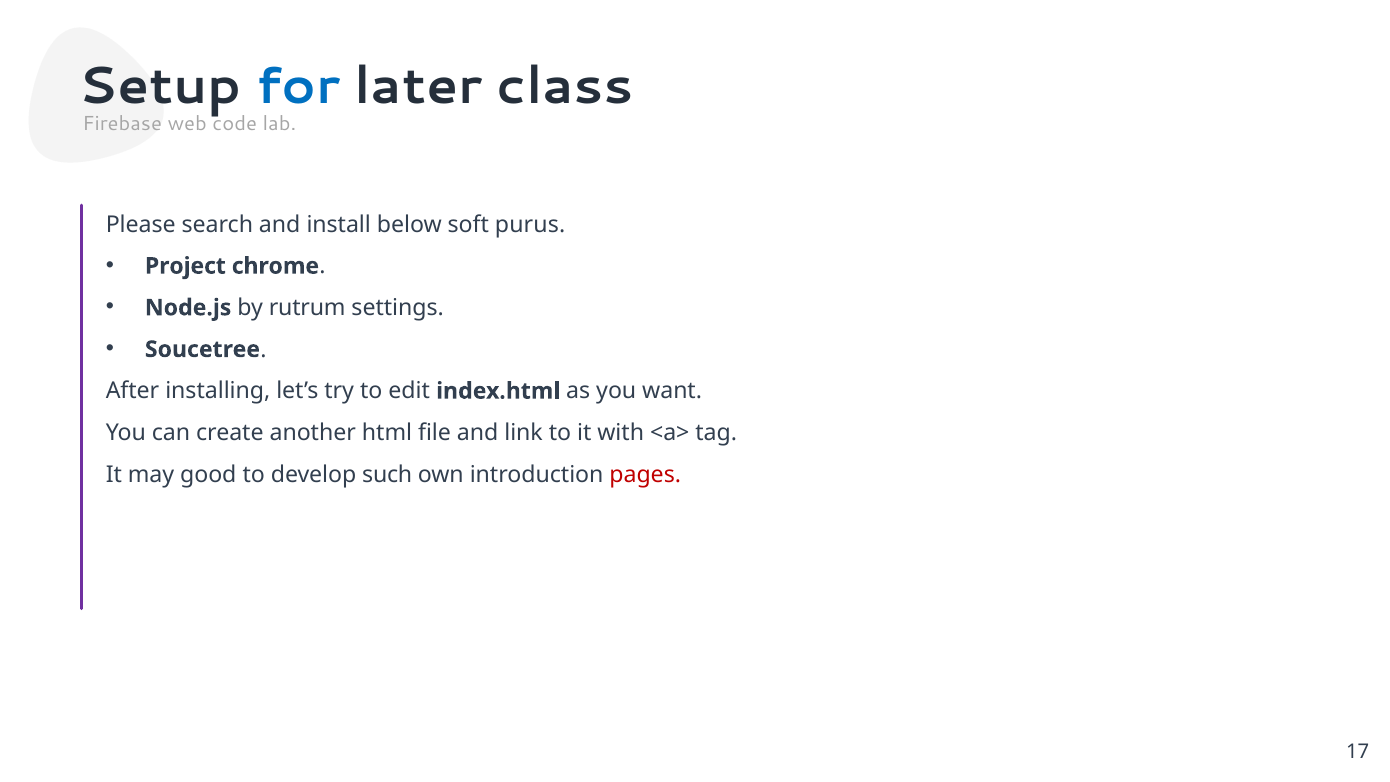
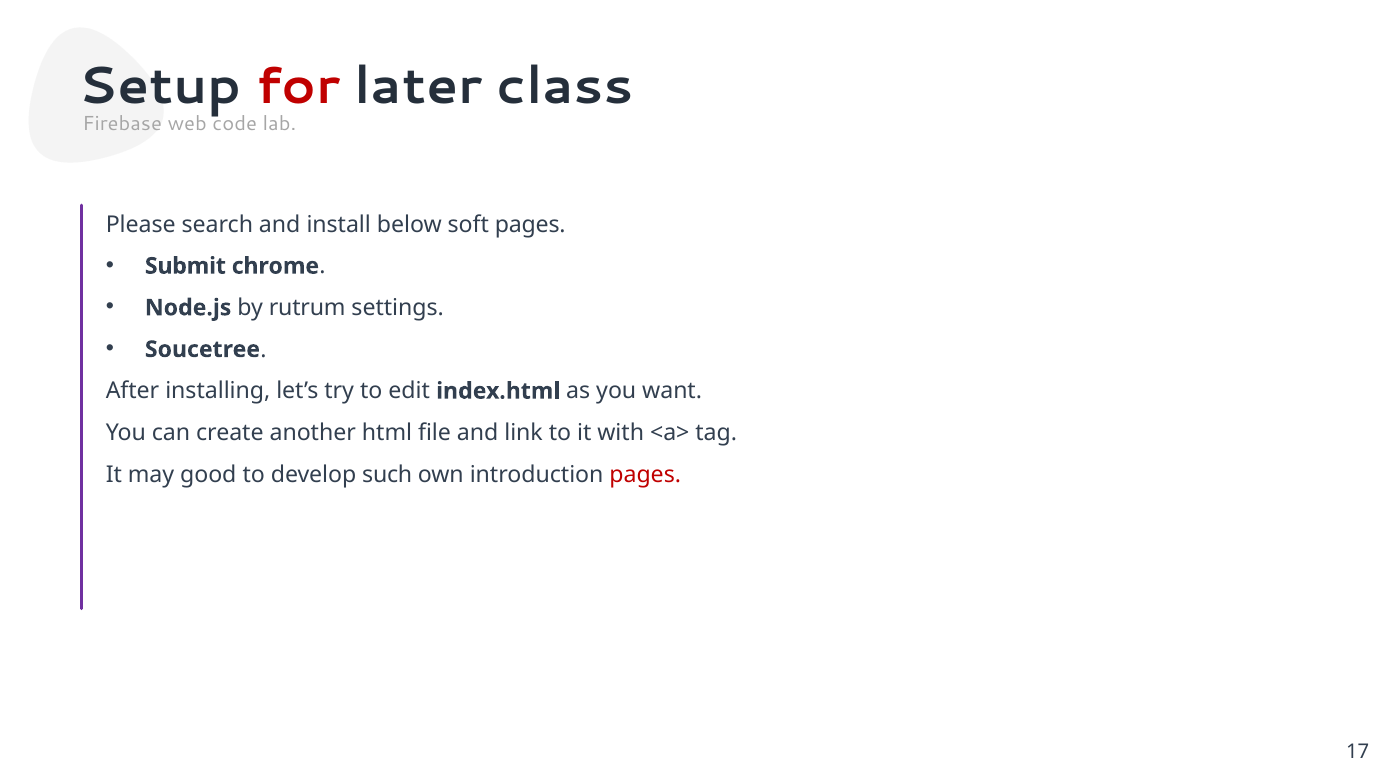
for colour: blue -> red
soft purus: purus -> pages
Project: Project -> Submit
